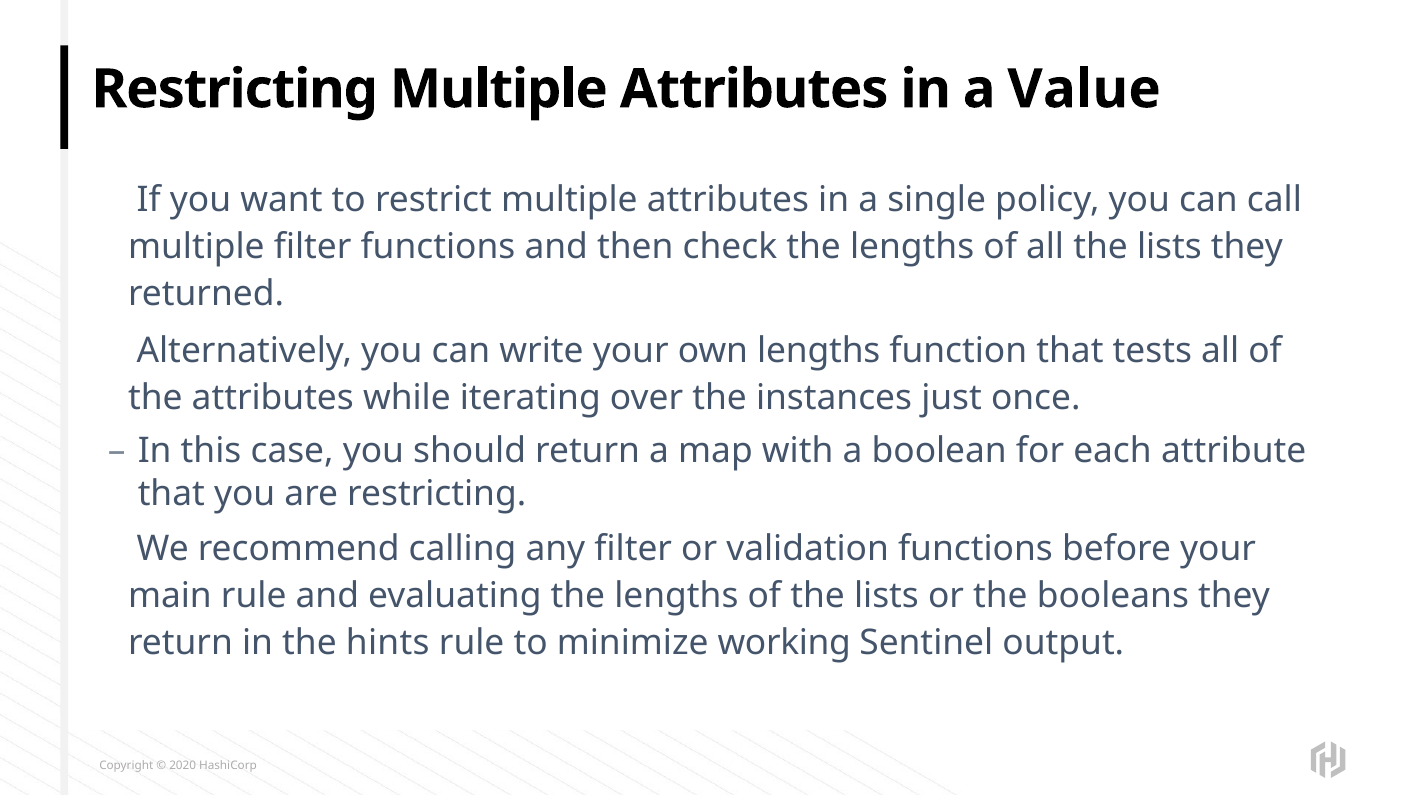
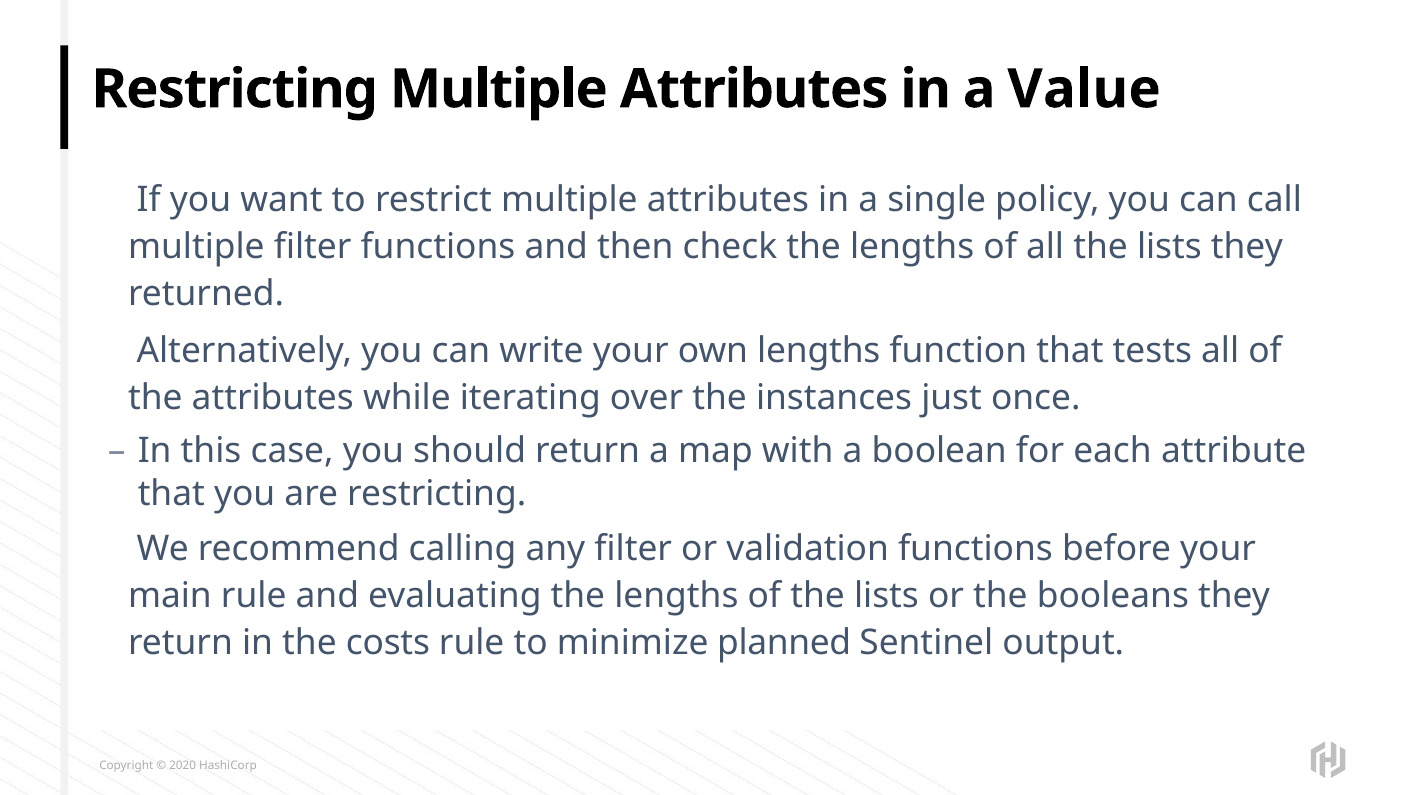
hints: hints -> costs
working: working -> planned
